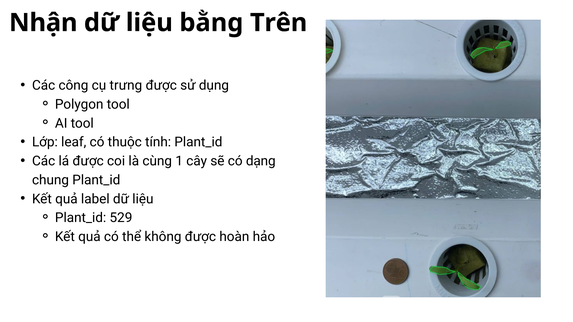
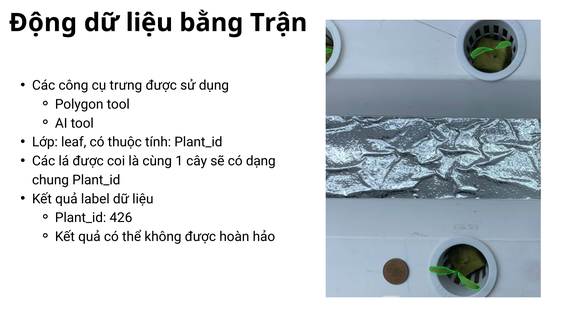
Nhận: Nhận -> Động
Trên: Trên -> Trận
529: 529 -> 426
